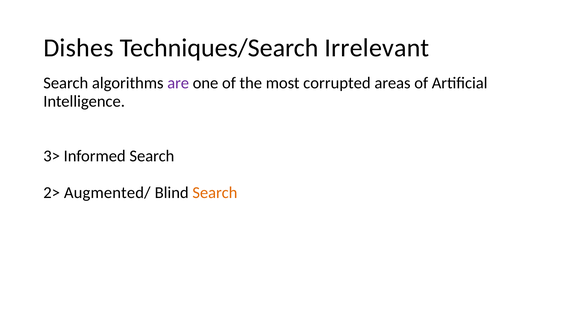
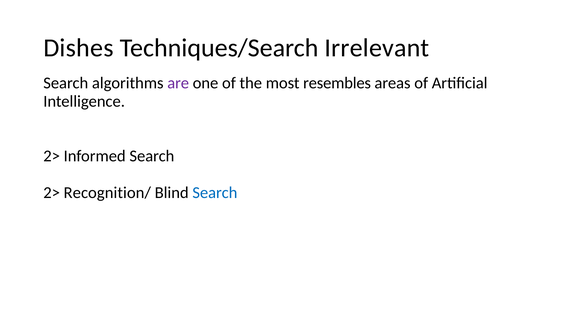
corrupted: corrupted -> resembles
3> at (52, 156): 3> -> 2>
Augmented/: Augmented/ -> Recognition/
Search at (215, 192) colour: orange -> blue
